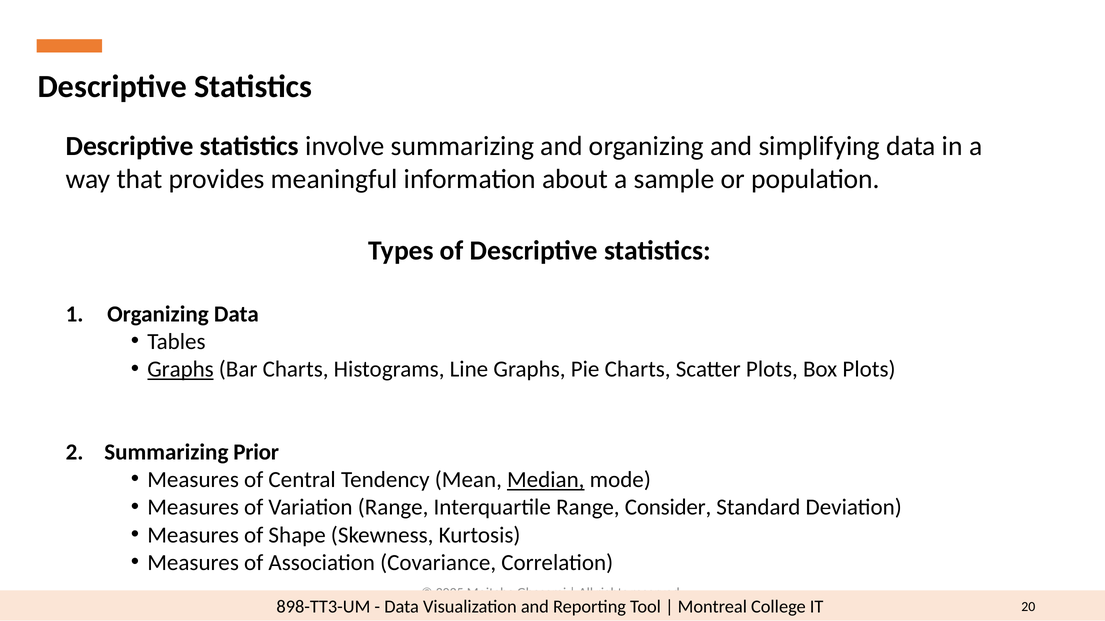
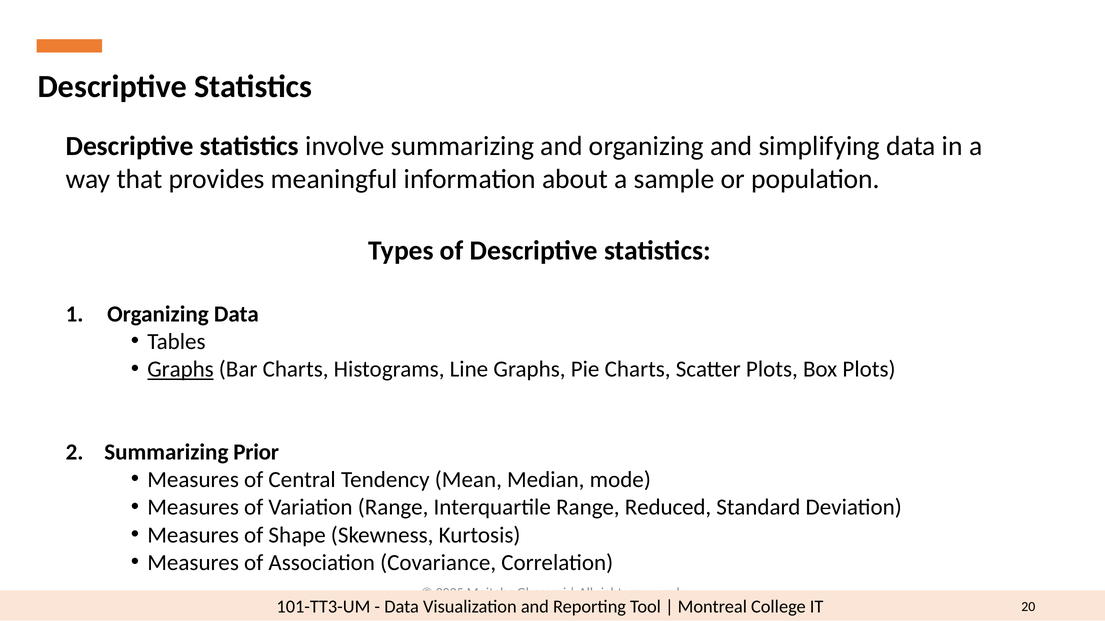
Median underline: present -> none
Consider: Consider -> Reduced
898-TT3-UM: 898-TT3-UM -> 101-TT3-UM
